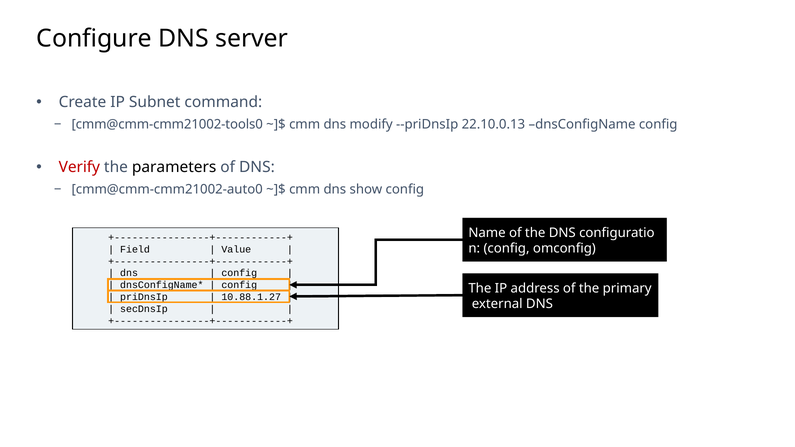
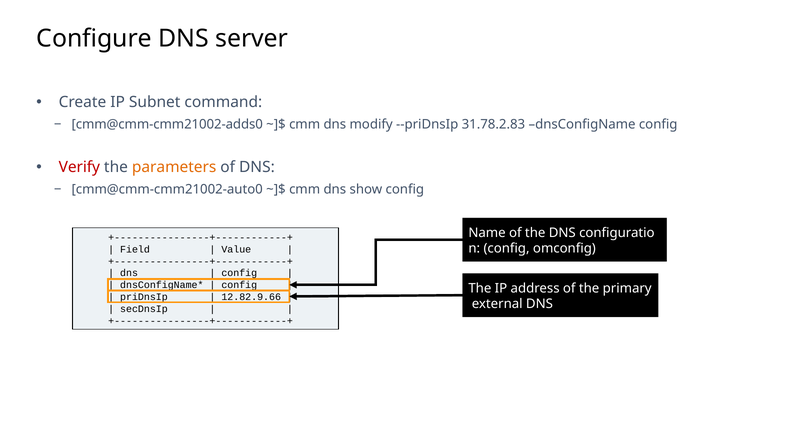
cmm@cmm-cmm21002-tools0: cmm@cmm-cmm21002-tools0 -> cmm@cmm-cmm21002-adds0
22.10.0.13: 22.10.0.13 -> 31.78.2.83
parameters colour: black -> orange
10.88.1.27: 10.88.1.27 -> 12.82.9.66
